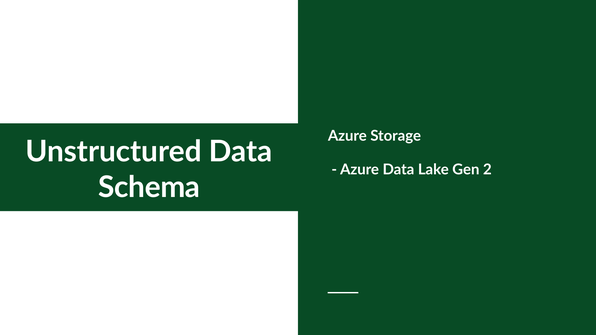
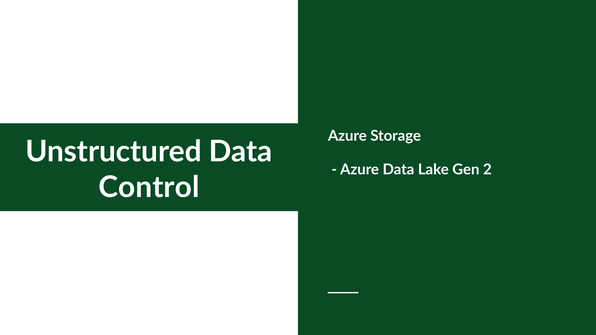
Schema: Schema -> Control
